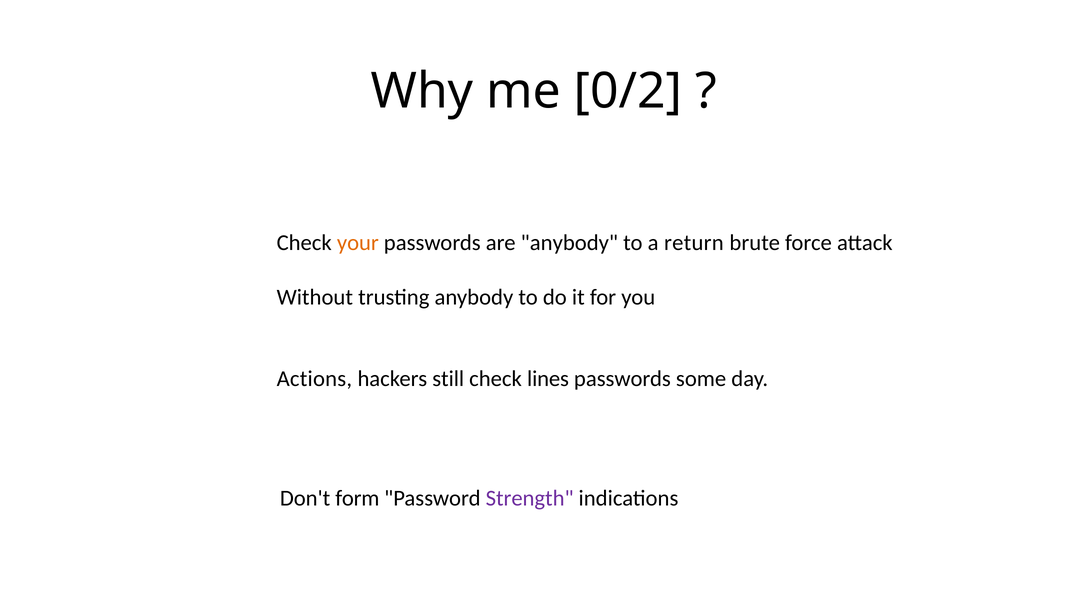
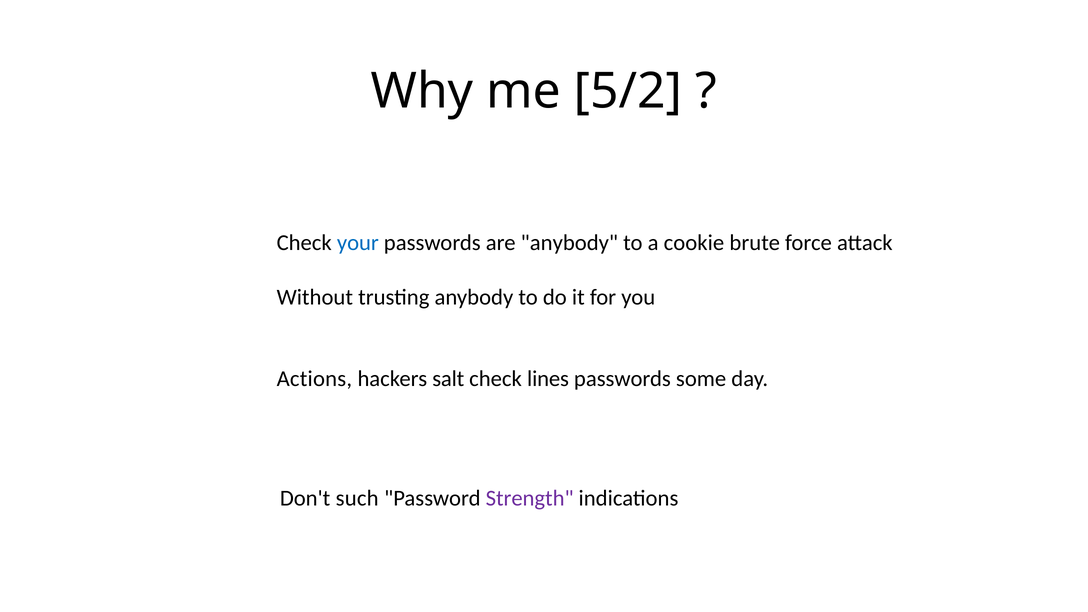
0/2: 0/2 -> 5/2
your colour: orange -> blue
return: return -> cookie
still: still -> salt
form: form -> such
